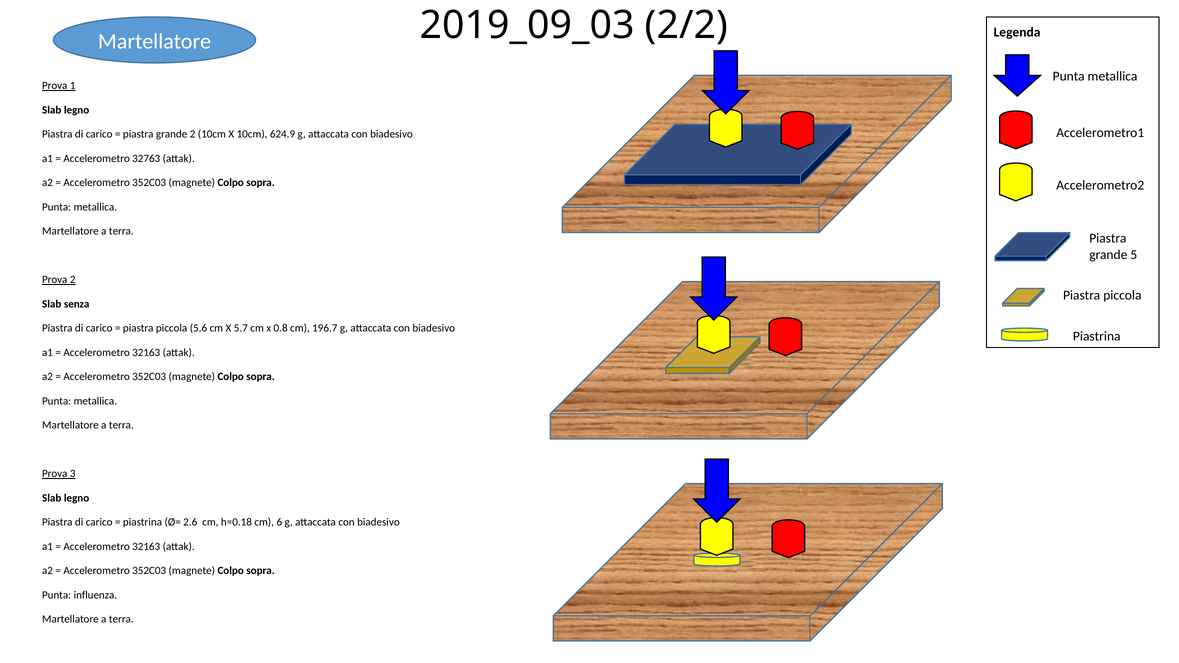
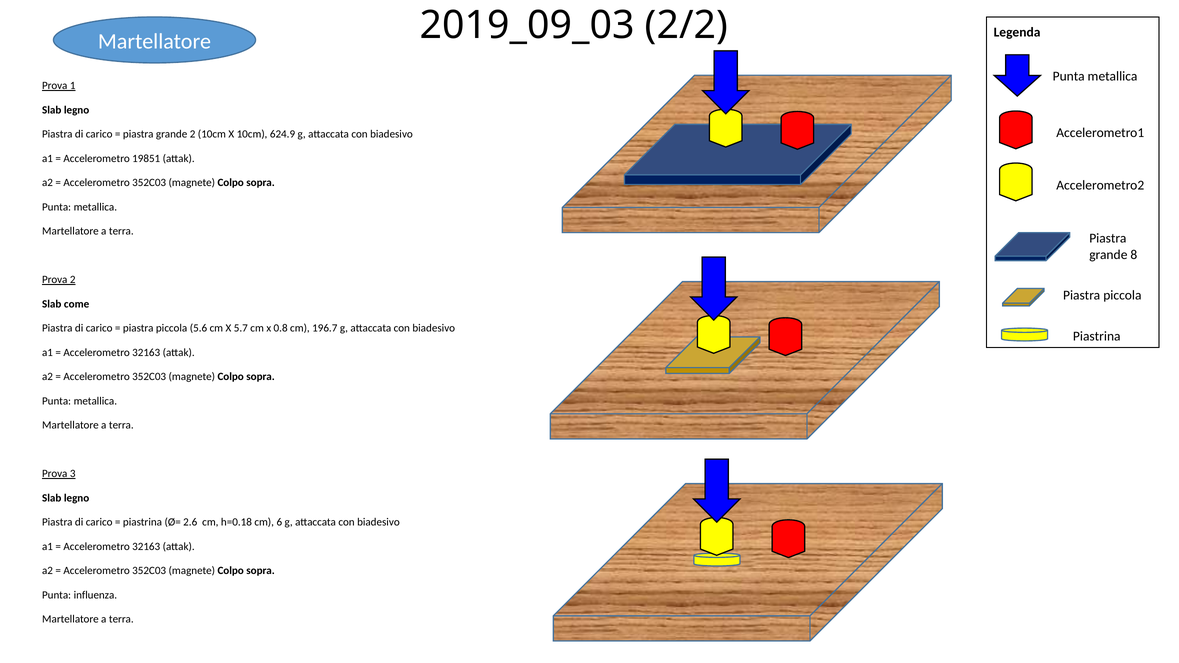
32763: 32763 -> 19851
5: 5 -> 8
senza: senza -> come
